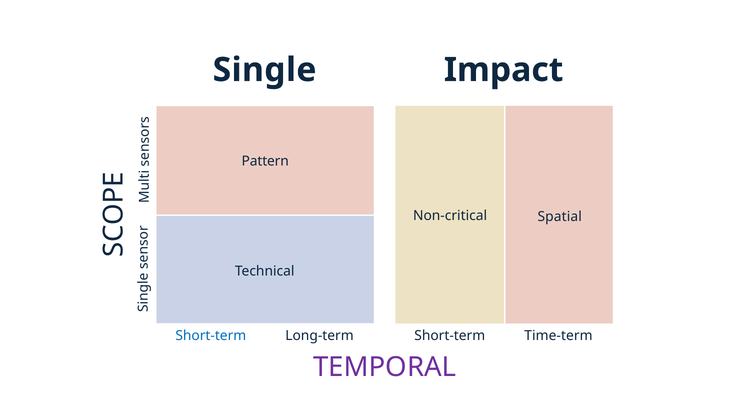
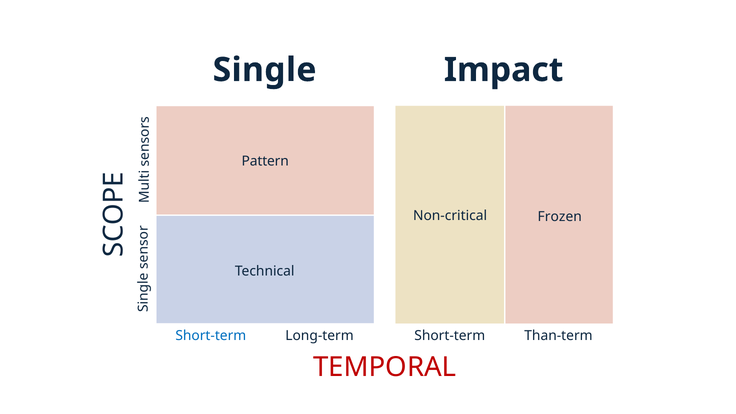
Spatial: Spatial -> Frozen
Time-term: Time-term -> Than-term
TEMPORAL colour: purple -> red
